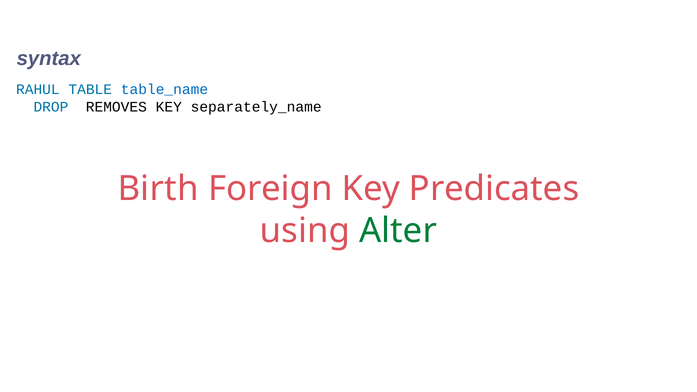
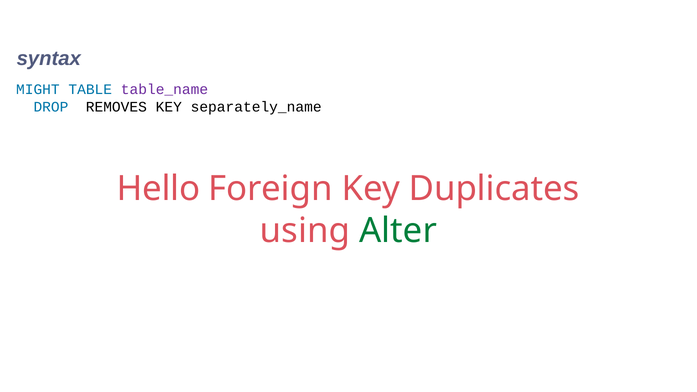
RAHUL: RAHUL -> MIGHT
table_name colour: blue -> purple
Birth: Birth -> Hello
Predicates: Predicates -> Duplicates
